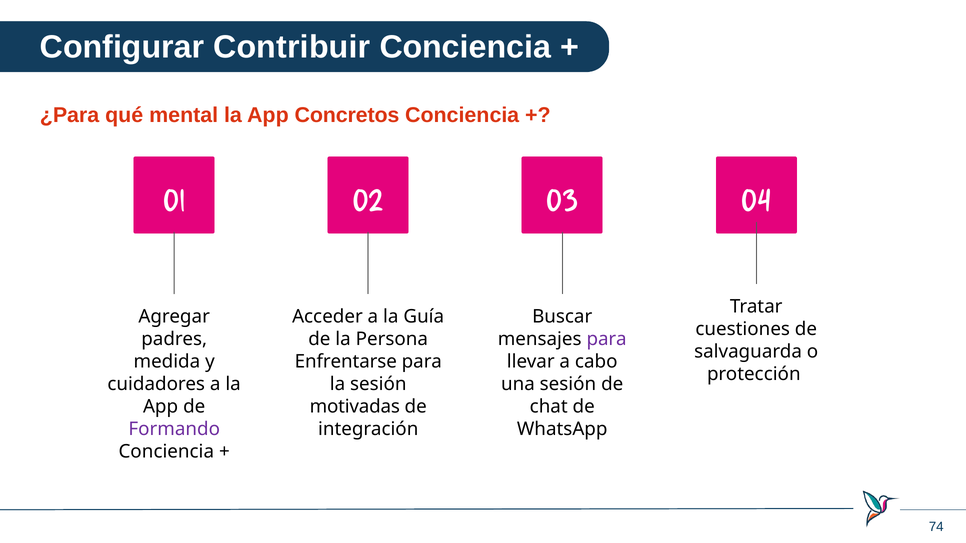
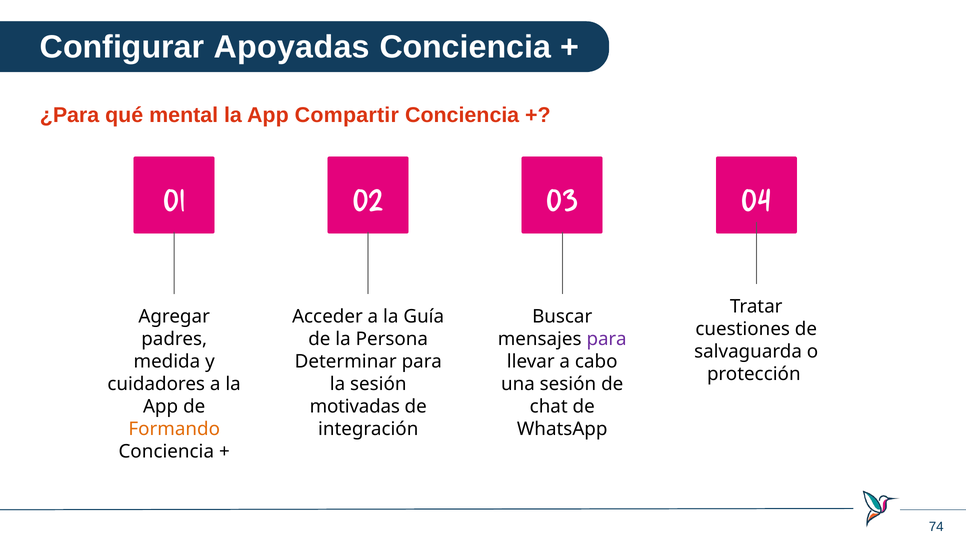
Contribuir: Contribuir -> Apoyadas
Concretos: Concretos -> Compartir
Enfrentarse: Enfrentarse -> Determinar
Formando colour: purple -> orange
